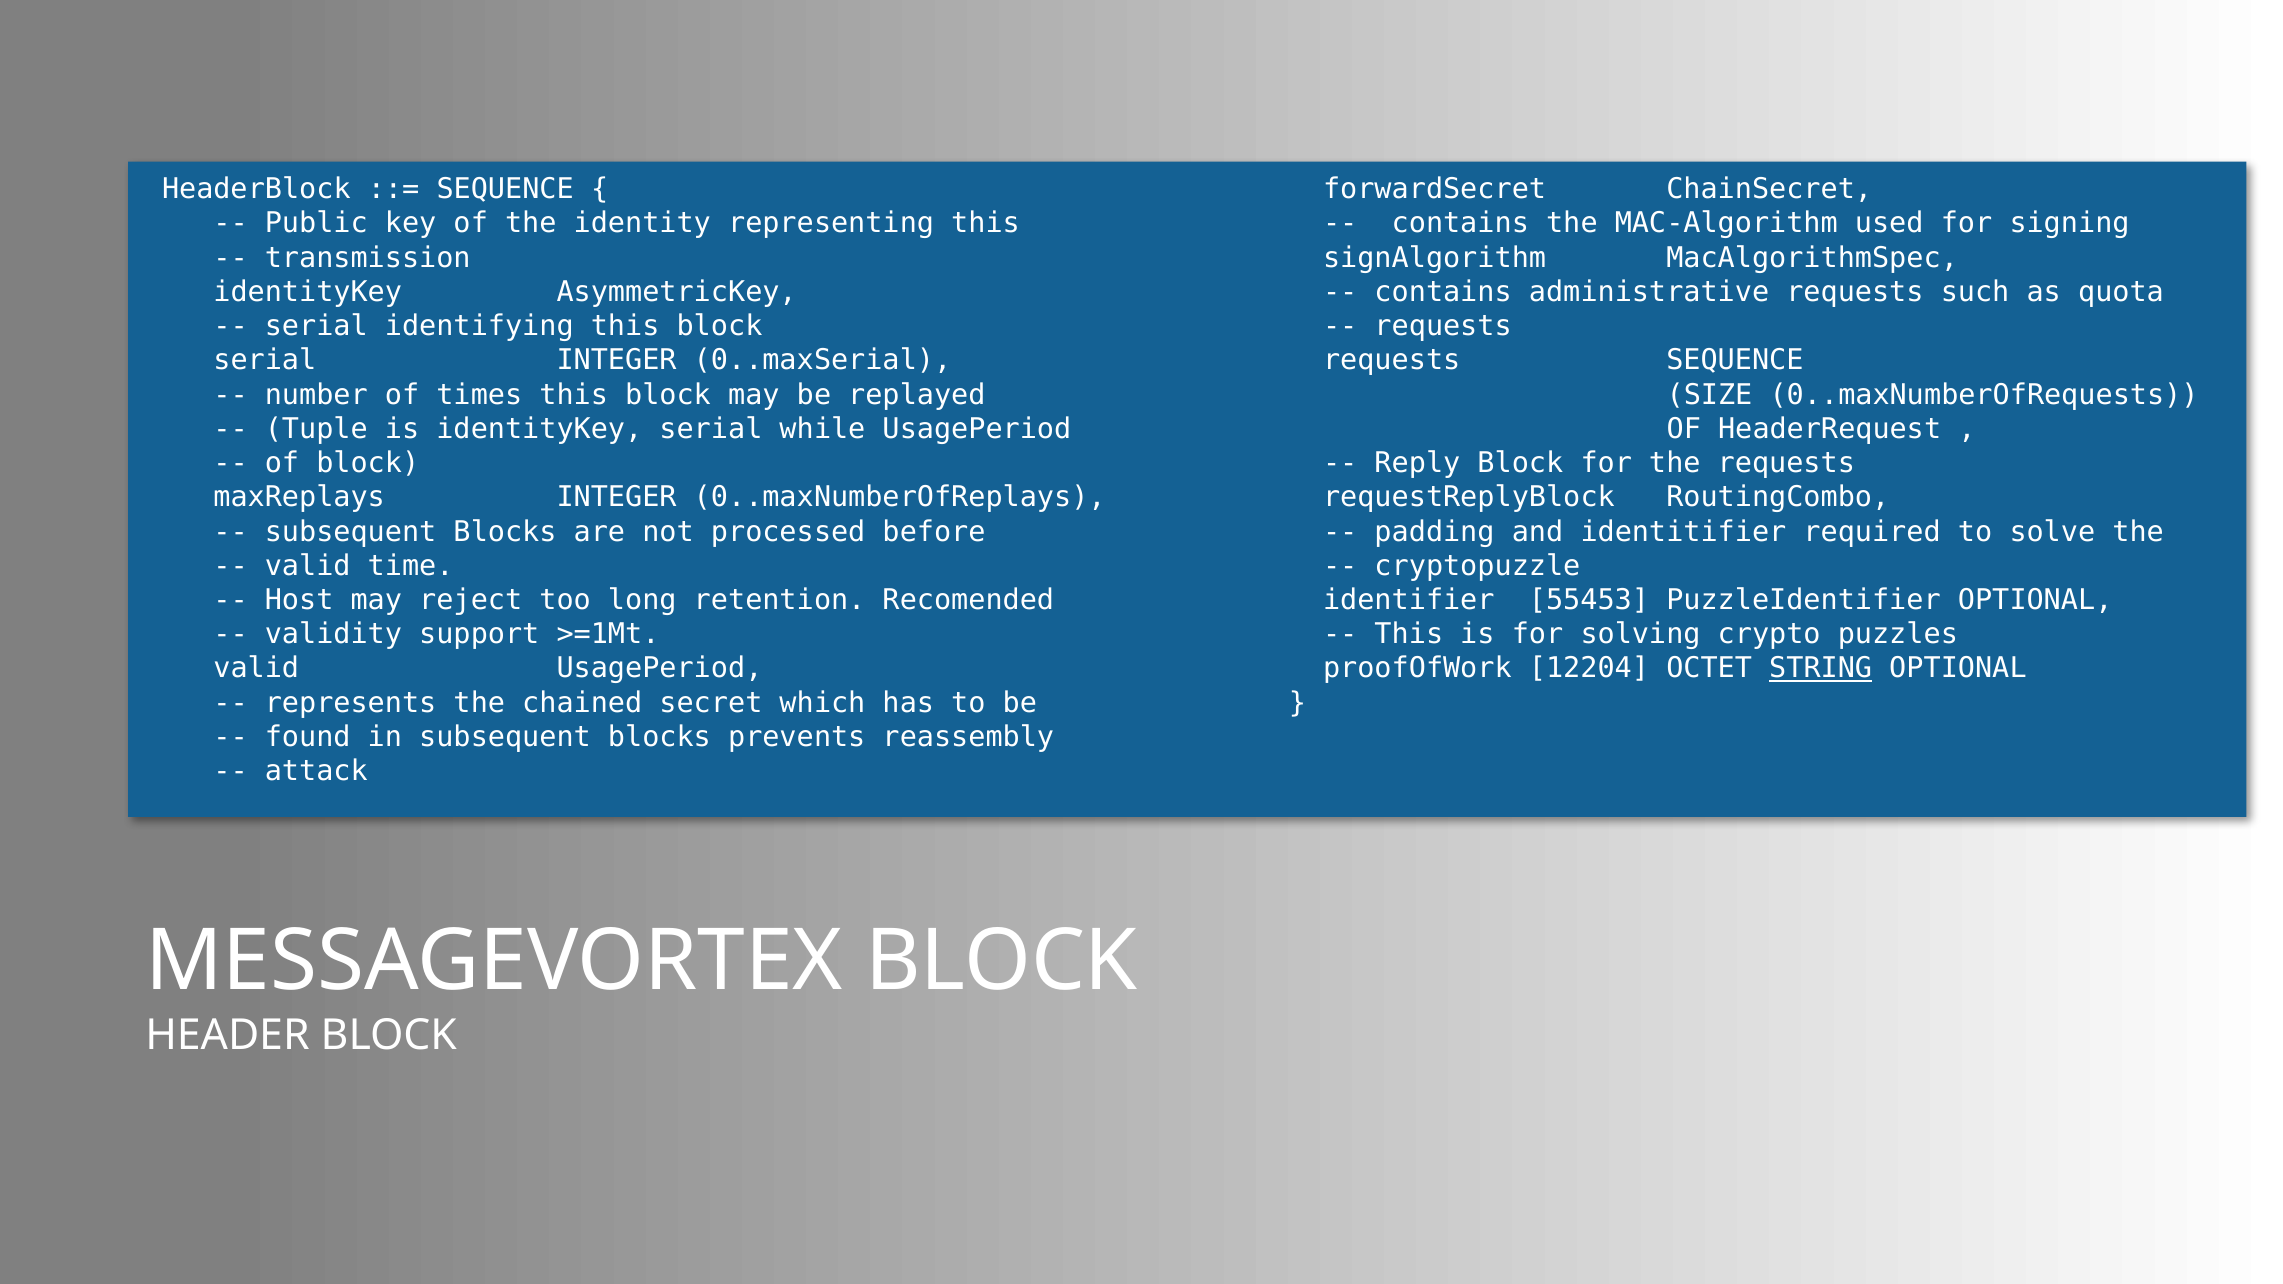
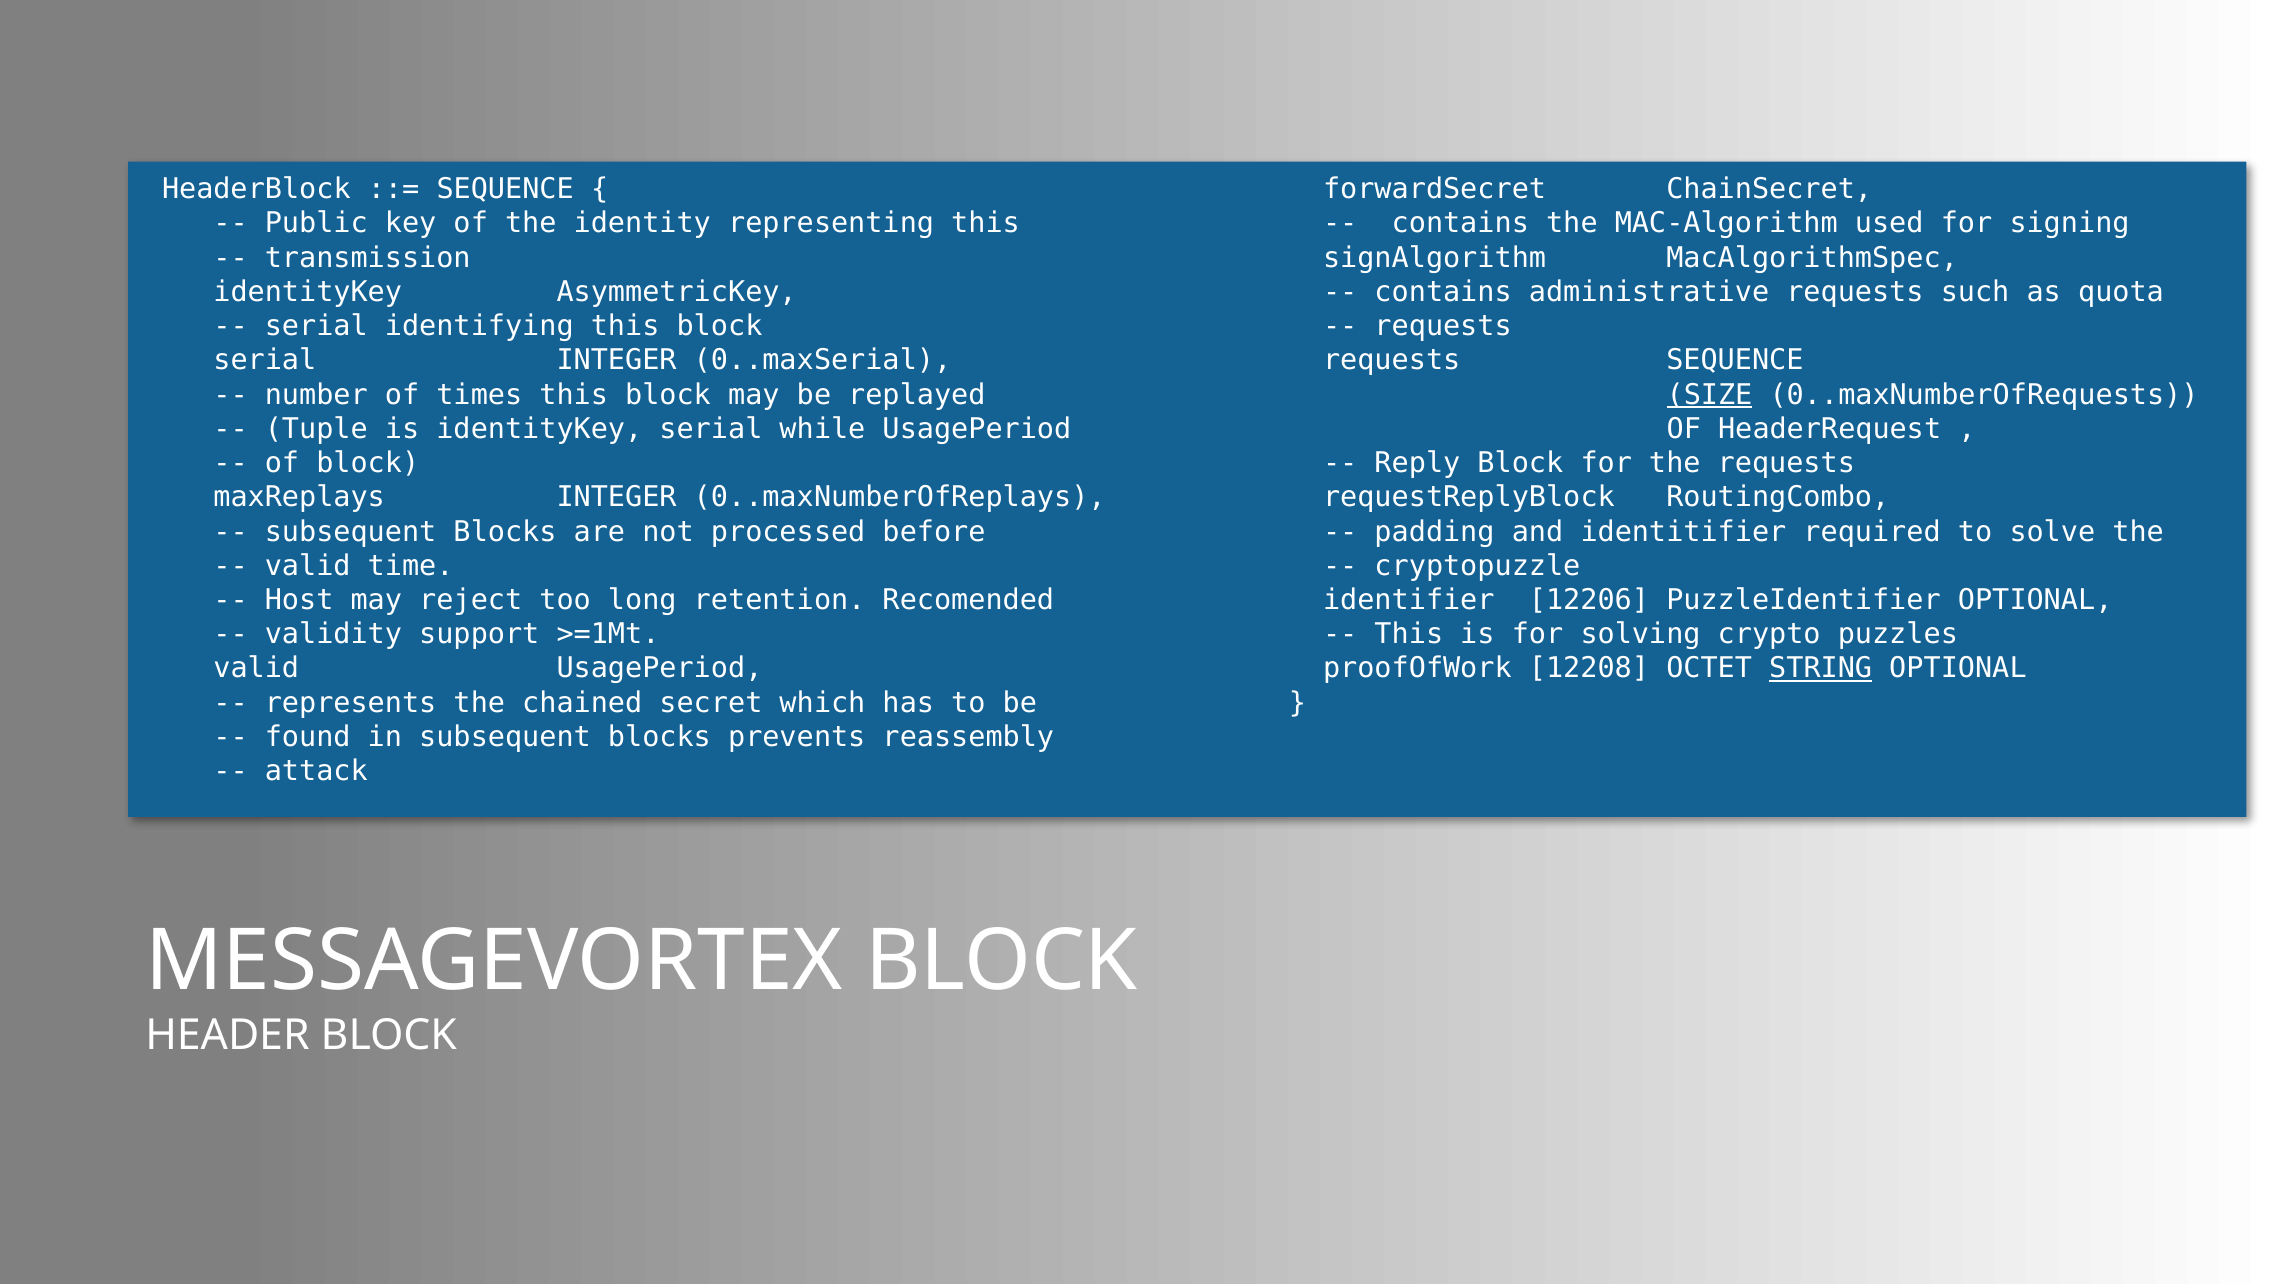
SIZE underline: none -> present
55453: 55453 -> 12206
12204: 12204 -> 12208
